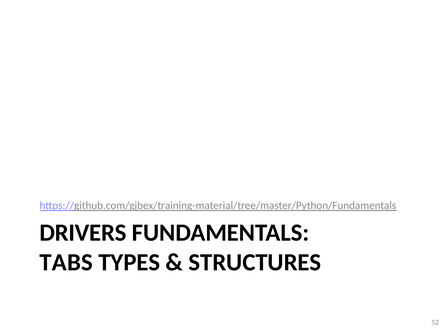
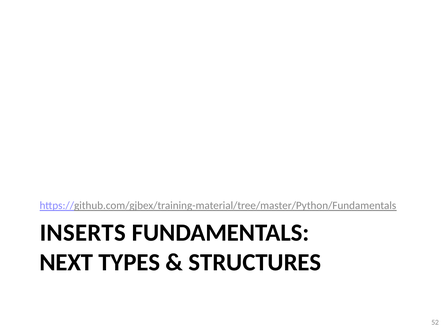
DRIVERS: DRIVERS -> INSERTS
TABS: TABS -> NEXT
